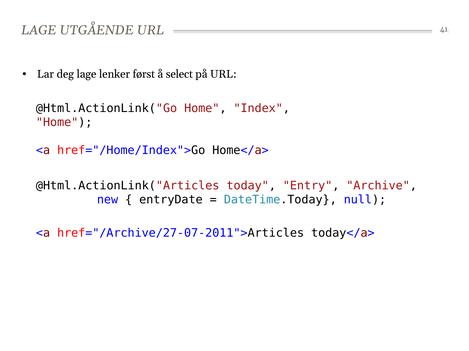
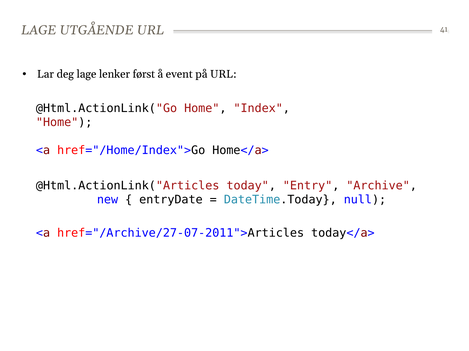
select: select -> event
